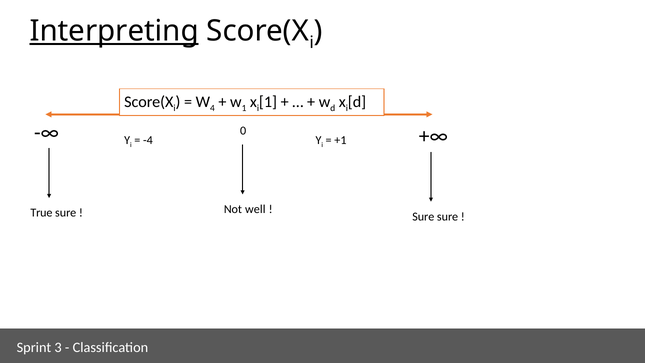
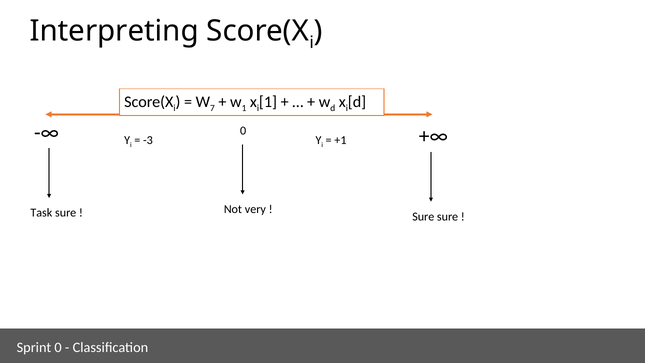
Interpreting underline: present -> none
4: 4 -> 7
-4: -4 -> -3
True: True -> Task
well: well -> very
Sprint 3: 3 -> 0
